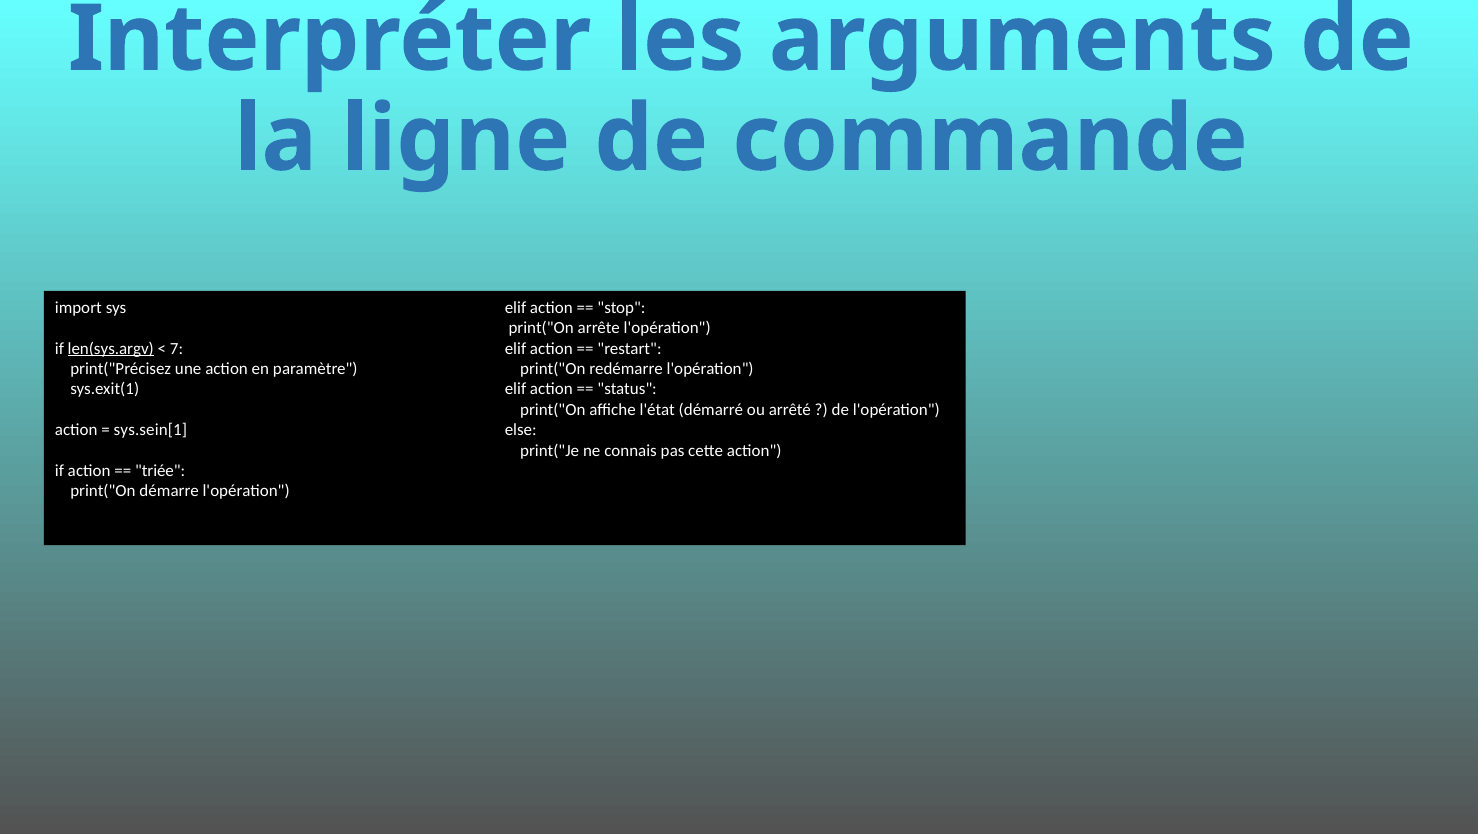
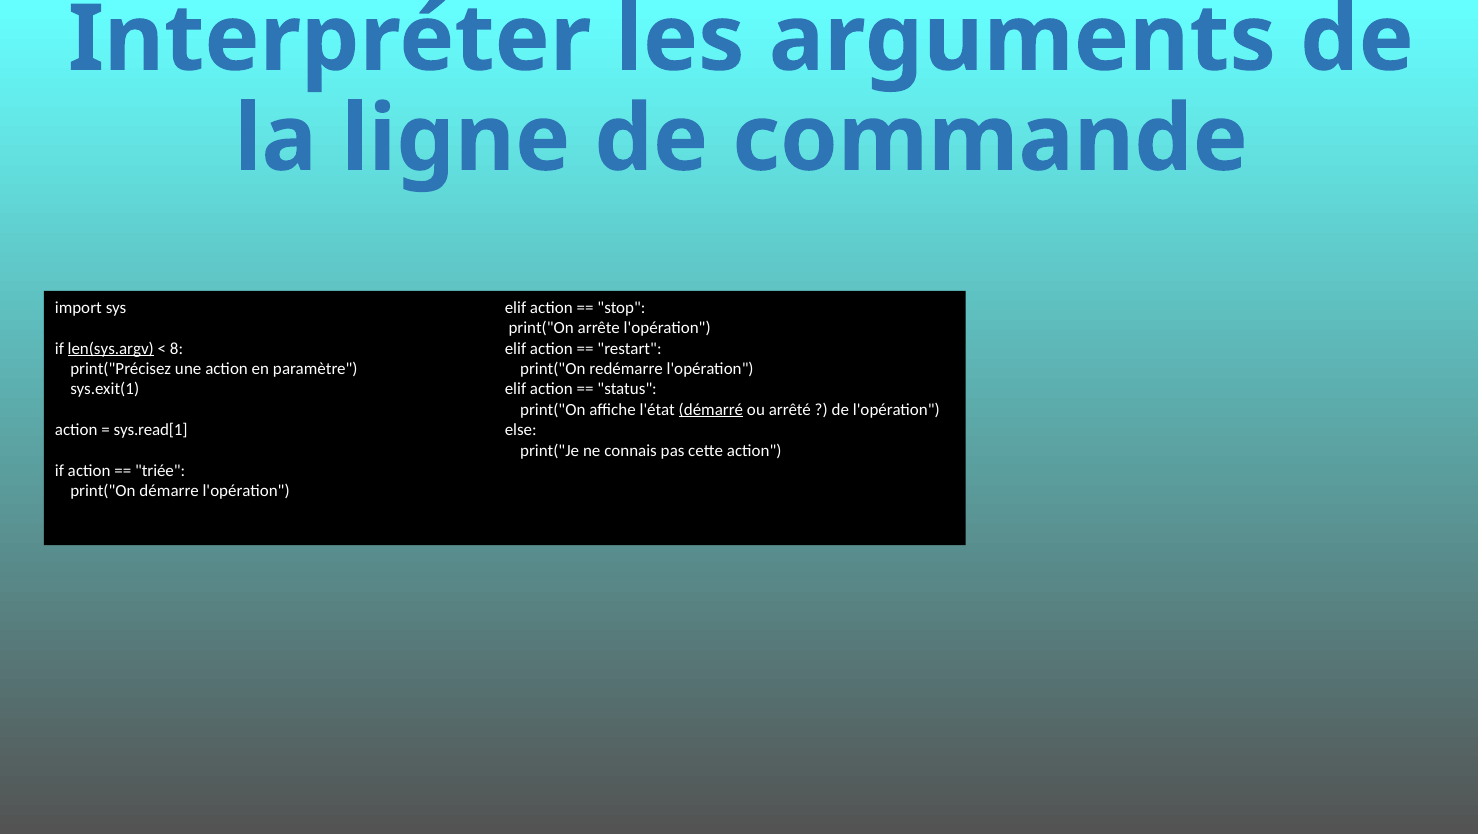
7: 7 -> 8
démarré underline: none -> present
sys.sein[1: sys.sein[1 -> sys.read[1
